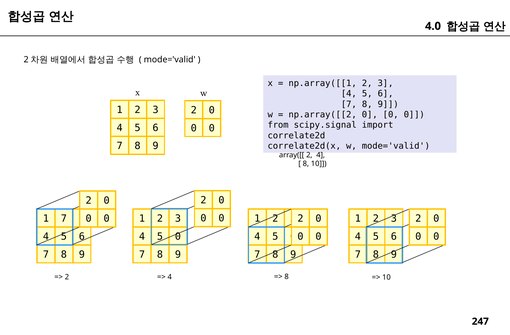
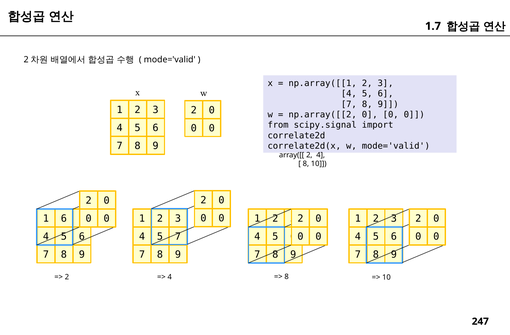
4.0: 4.0 -> 1.7
1 7: 7 -> 6
5 0: 0 -> 7
